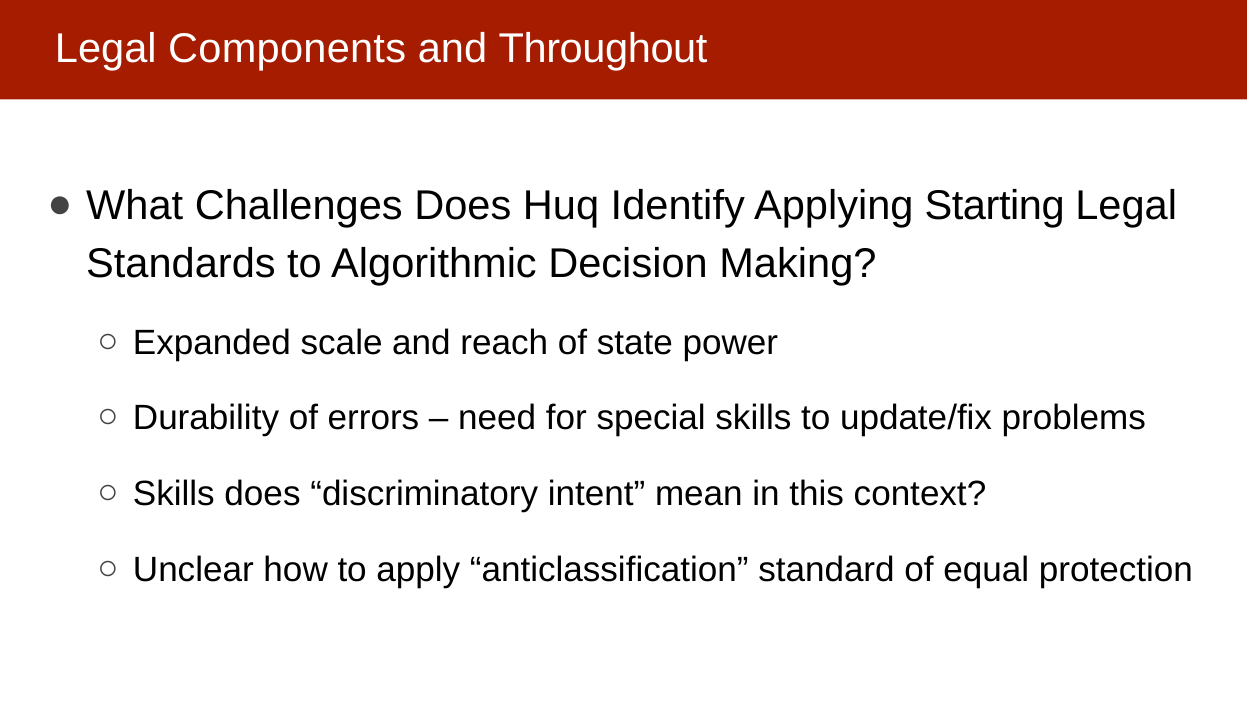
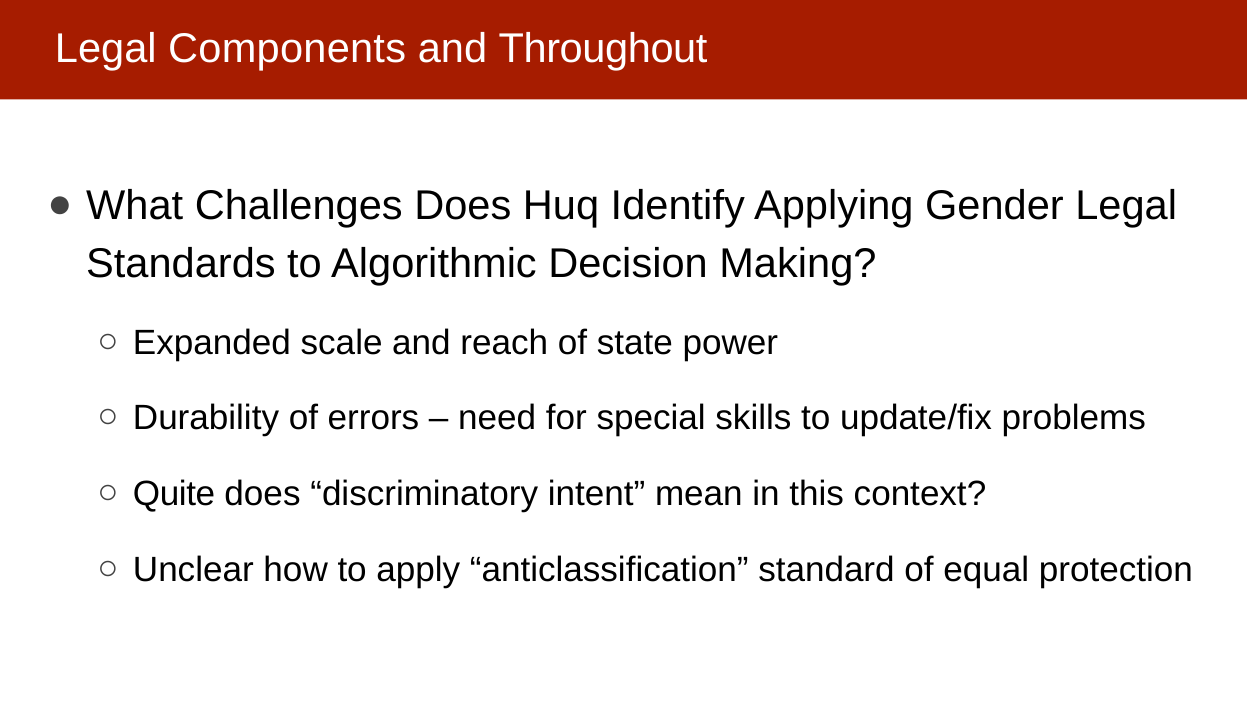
Starting: Starting -> Gender
Skills at (174, 494): Skills -> Quite
